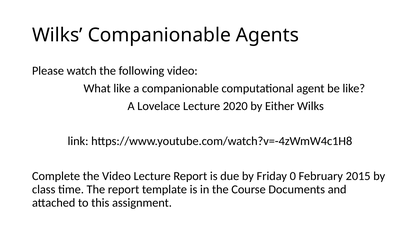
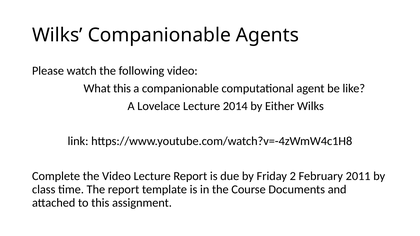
What like: like -> this
2020: 2020 -> 2014
0: 0 -> 2
2015: 2015 -> 2011
